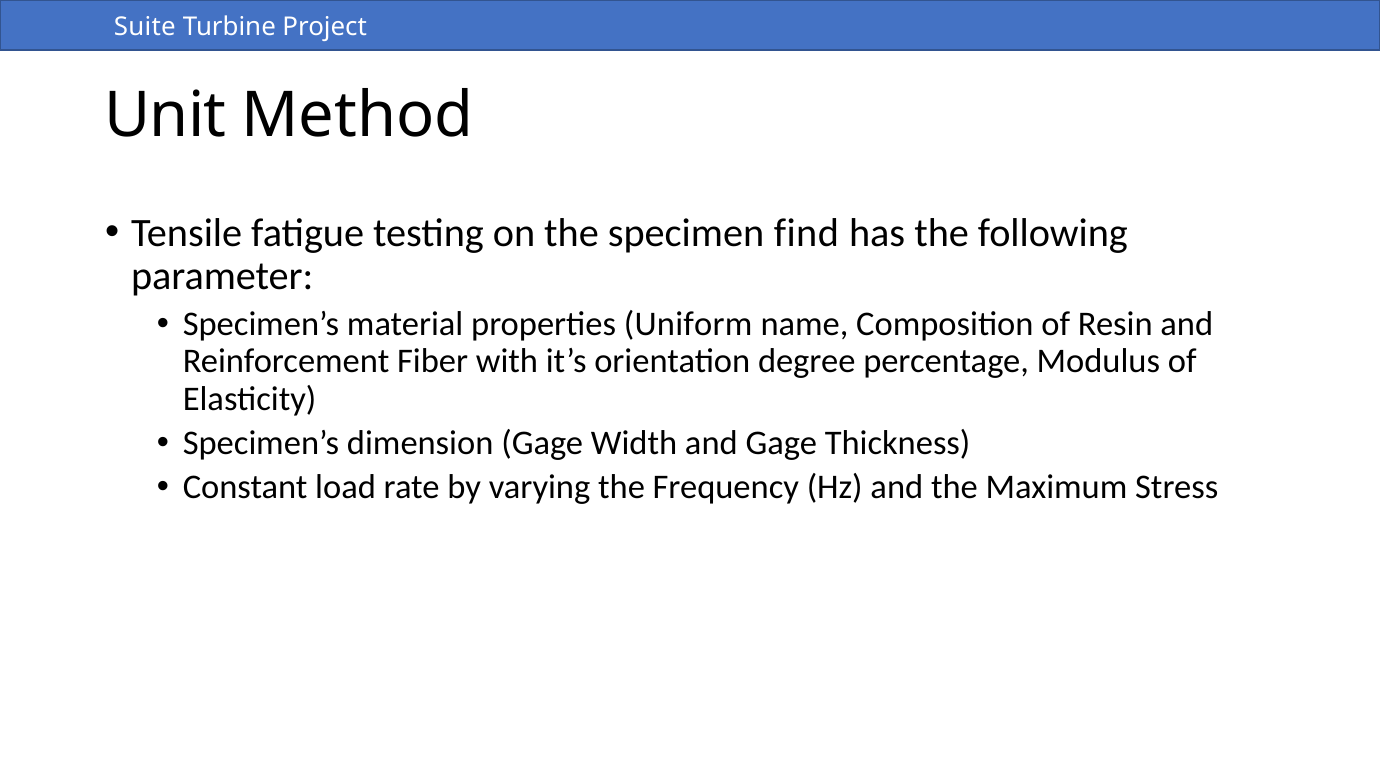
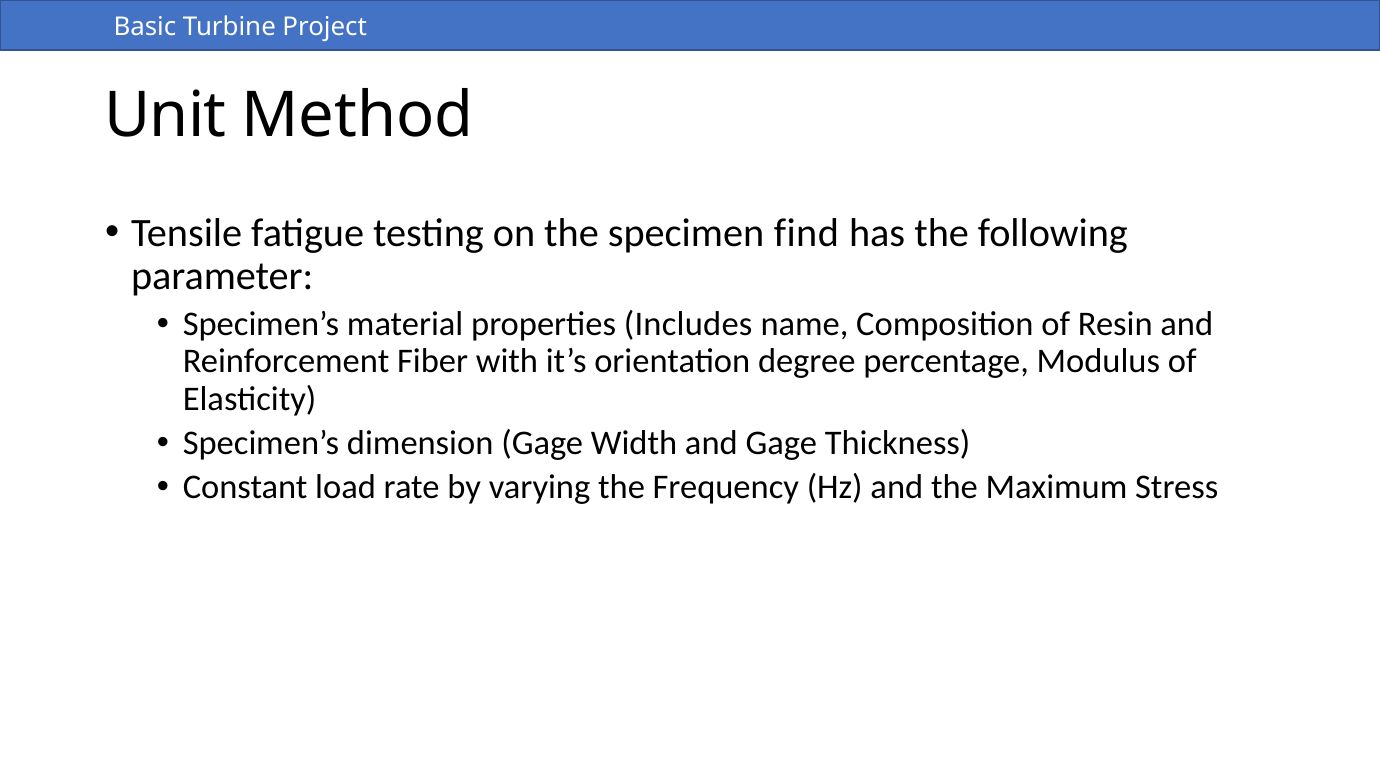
Suite: Suite -> Basic
Uniform: Uniform -> Includes
